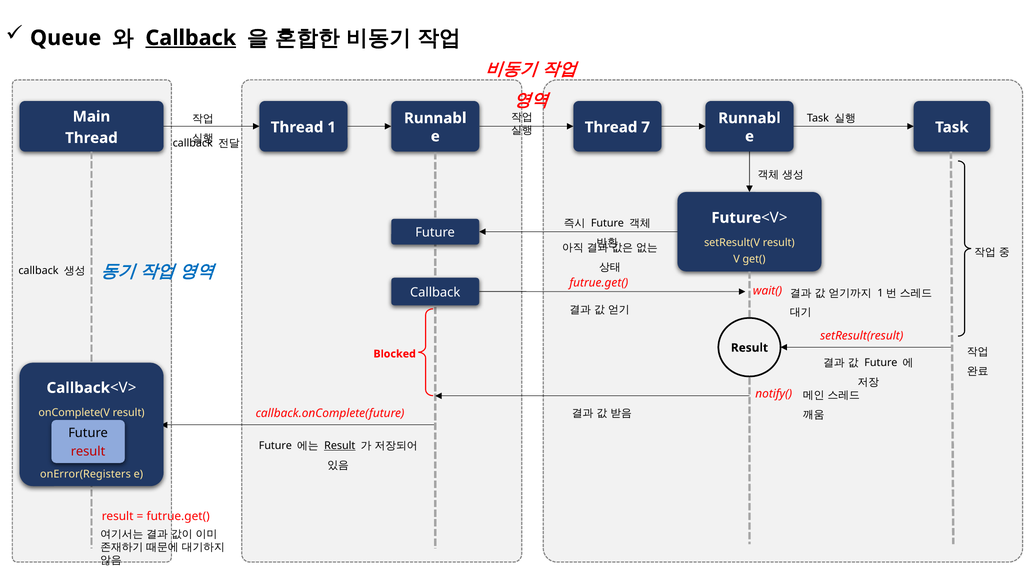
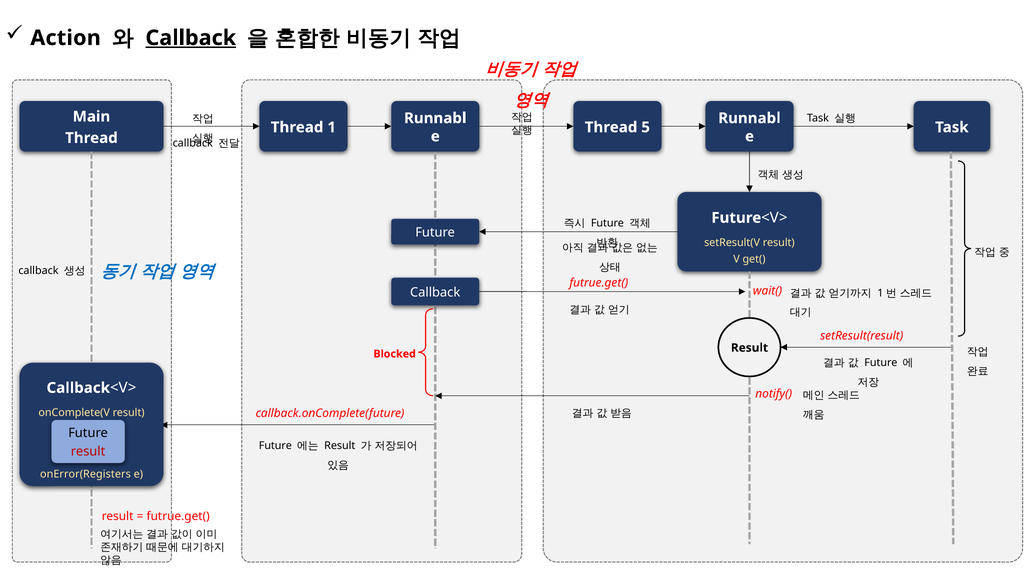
Queue: Queue -> Action
7: 7 -> 5
Result at (340, 446) underline: present -> none
